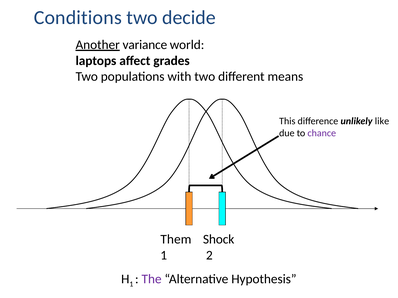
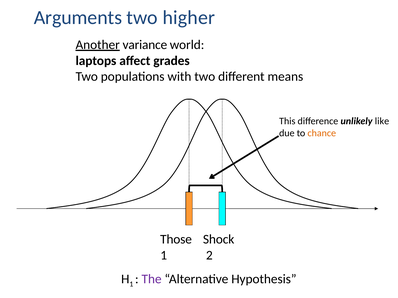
Conditions: Conditions -> Arguments
decide: decide -> higher
chance colour: purple -> orange
Them: Them -> Those
